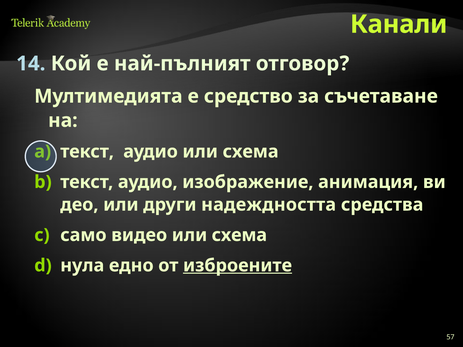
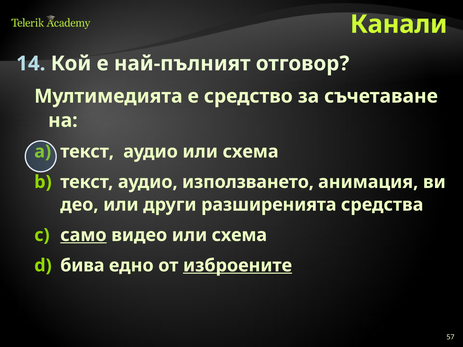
изображение: изображение -> използването
надеждността: надеждността -> разширенията
само underline: none -> present
нула: нула -> бива
